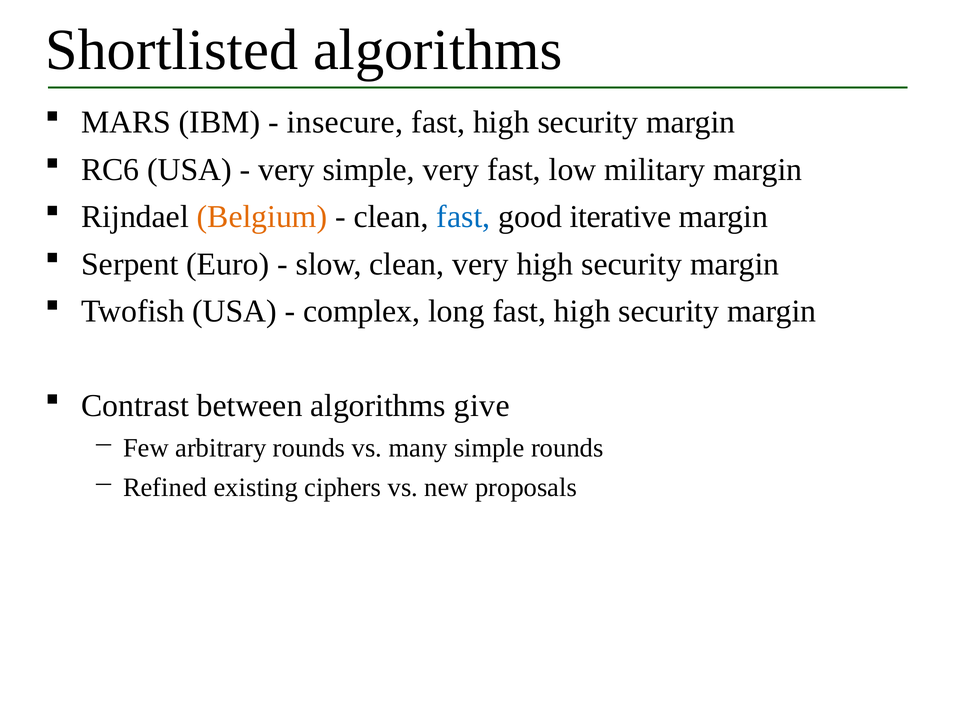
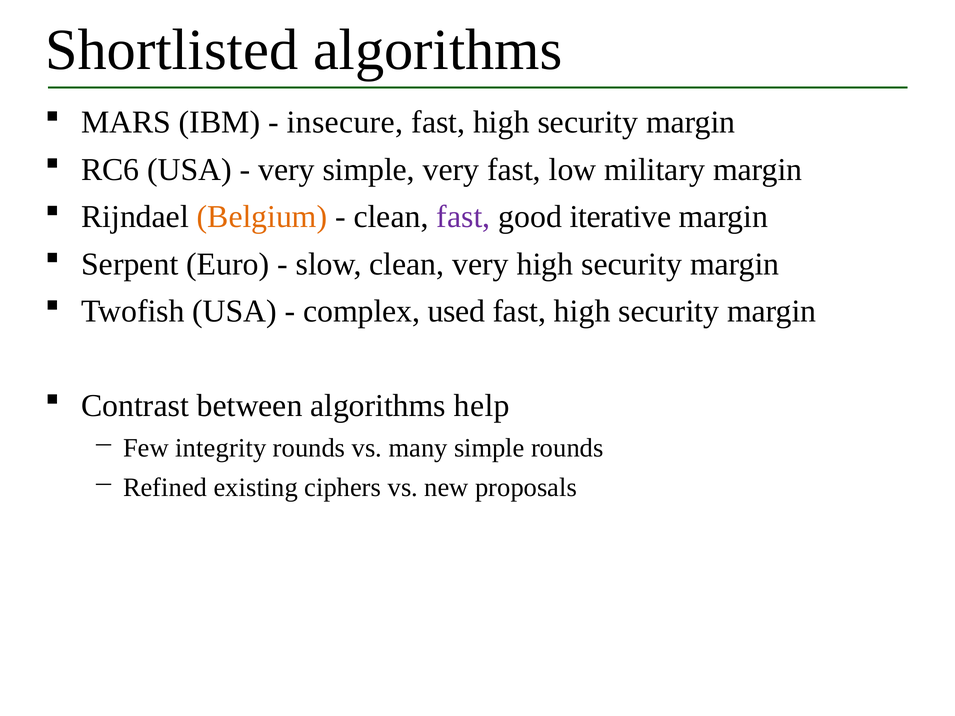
fast at (463, 217) colour: blue -> purple
long: long -> used
give: give -> help
arbitrary: arbitrary -> integrity
